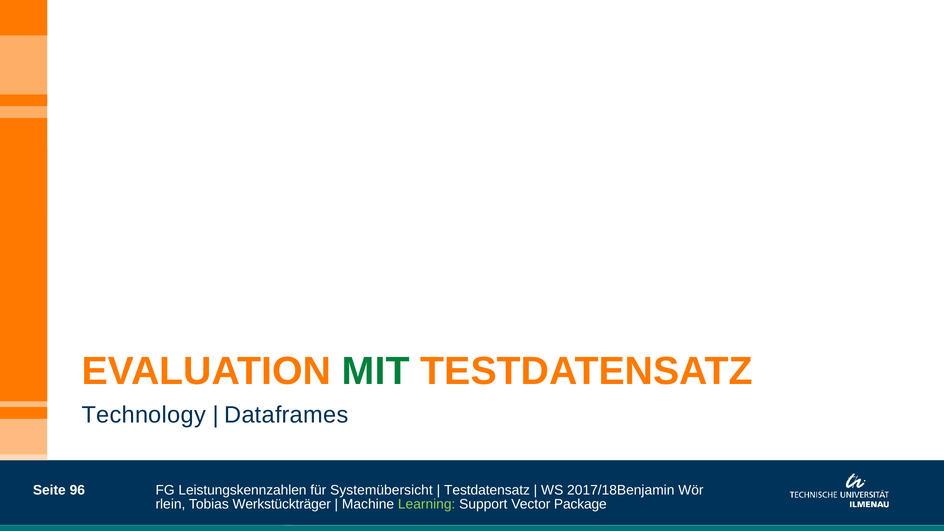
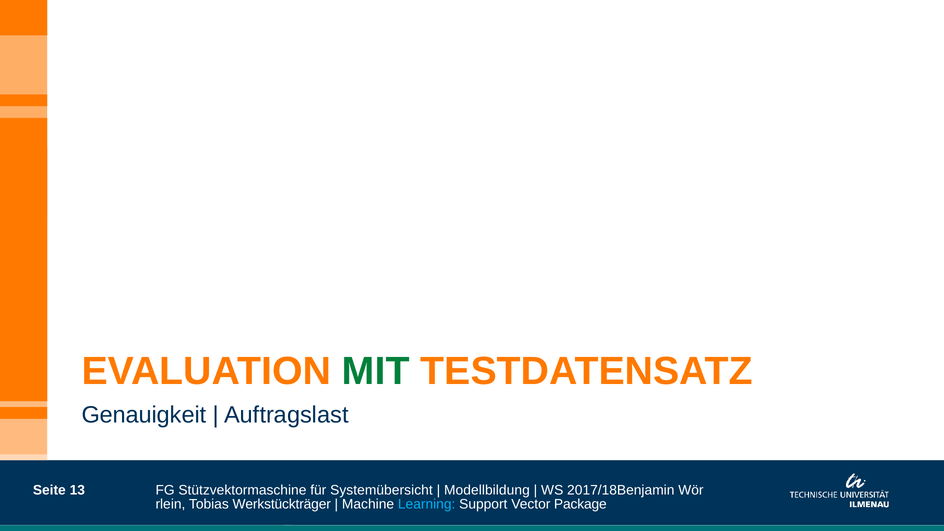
Technology: Technology -> Genauigkeit
Dataframes: Dataframes -> Auftragslast
96: 96 -> 13
Leistungskennzahlen: Leistungskennzahlen -> Stützvektormaschine
Testdatensatz at (487, 490): Testdatensatz -> Modellbildung
Learning colour: light green -> light blue
